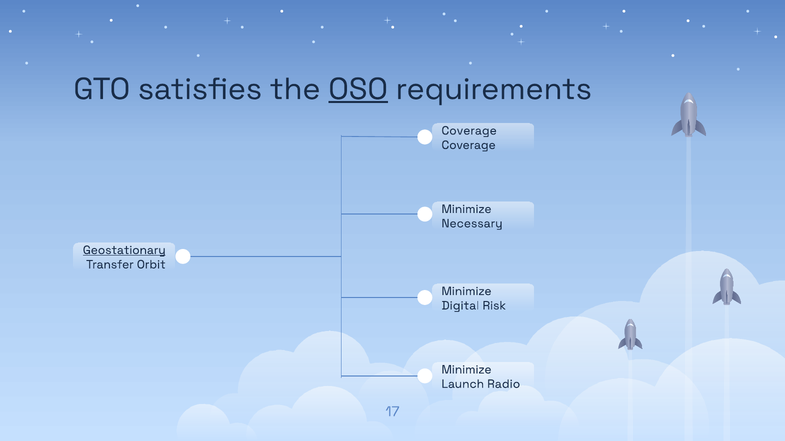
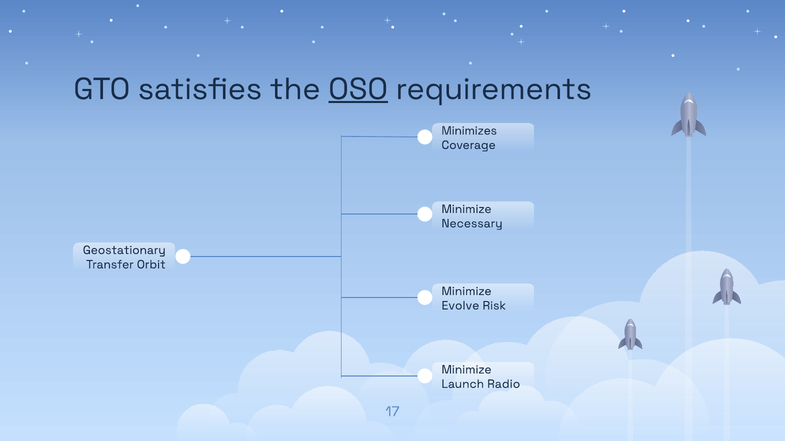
Coverage at (469, 131): Coverage -> Minimizes
Geostationary underline: present -> none
Digital: Digital -> Evolve
